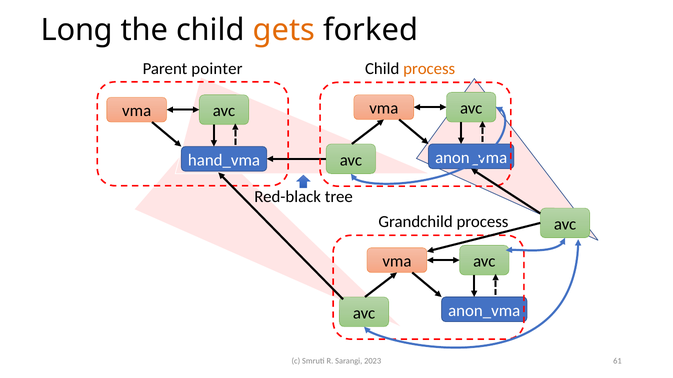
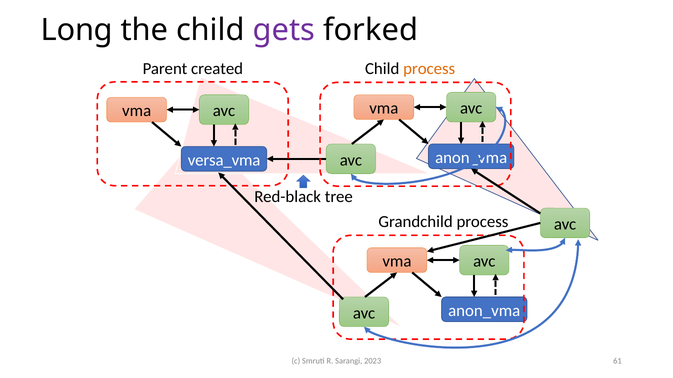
gets colour: orange -> purple
pointer: pointer -> created
hand_vma: hand_vma -> versa_vma
